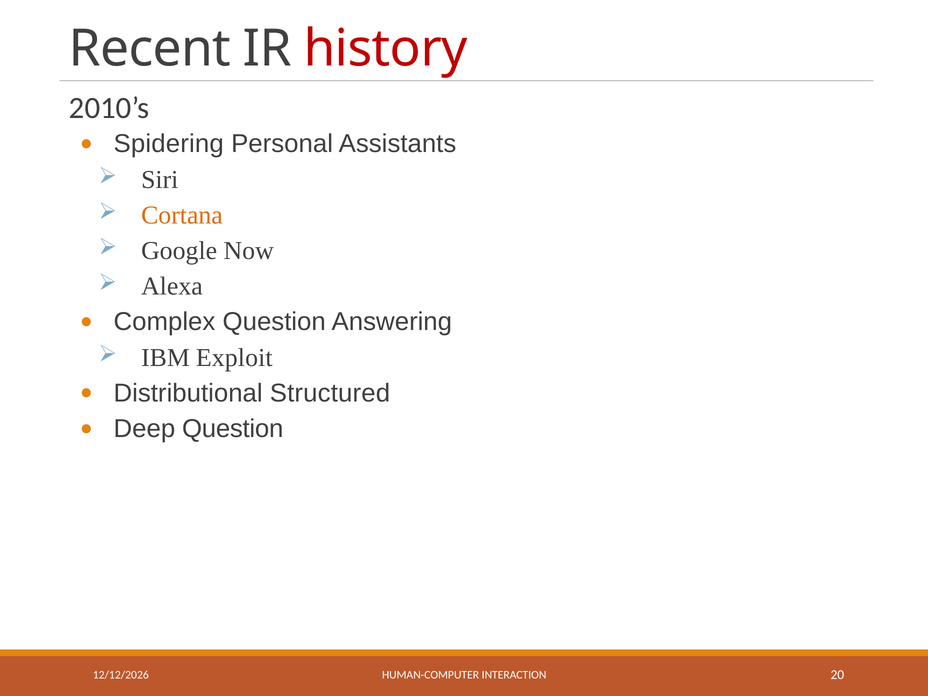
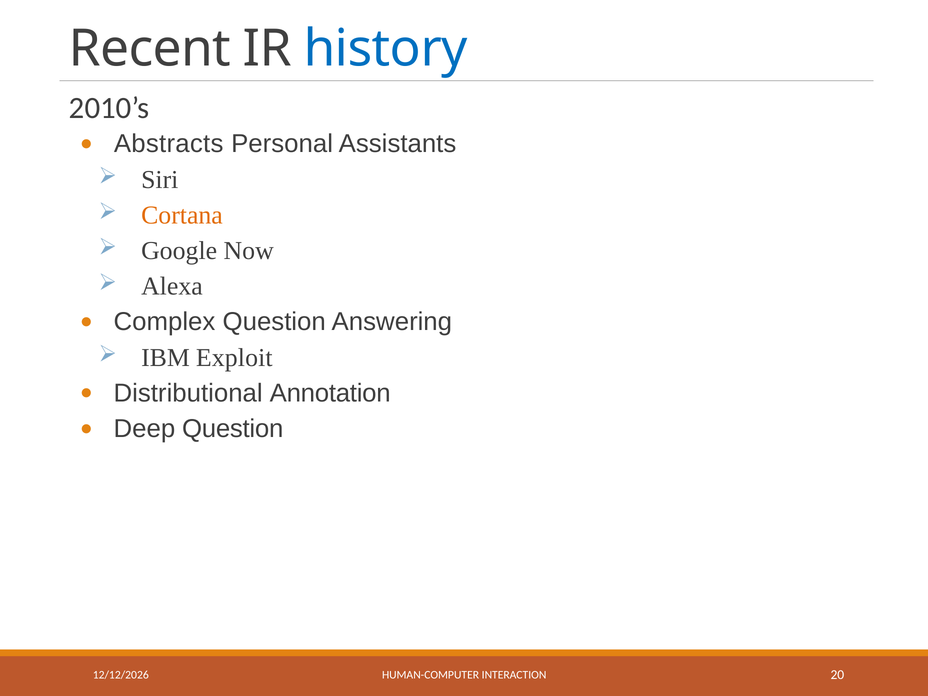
history colour: red -> blue
Spidering: Spidering -> Abstracts
Structured: Structured -> Annotation
